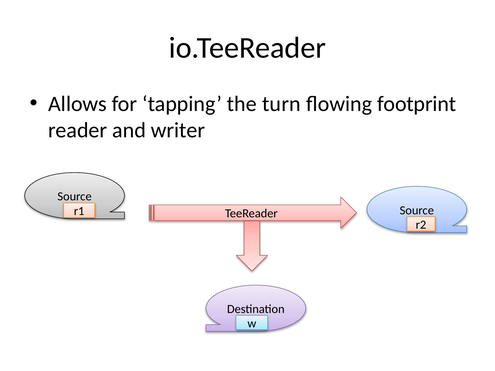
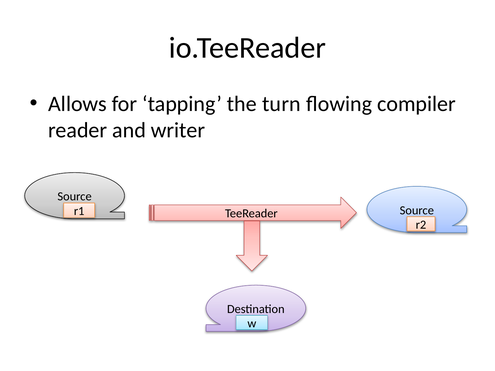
footprint: footprint -> compiler
